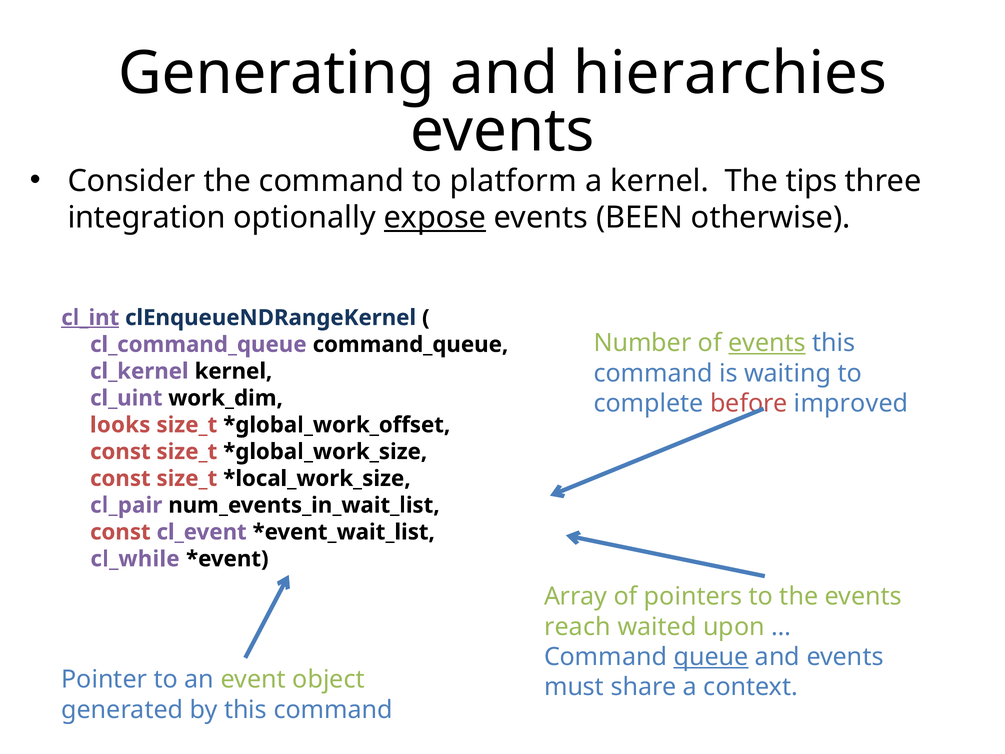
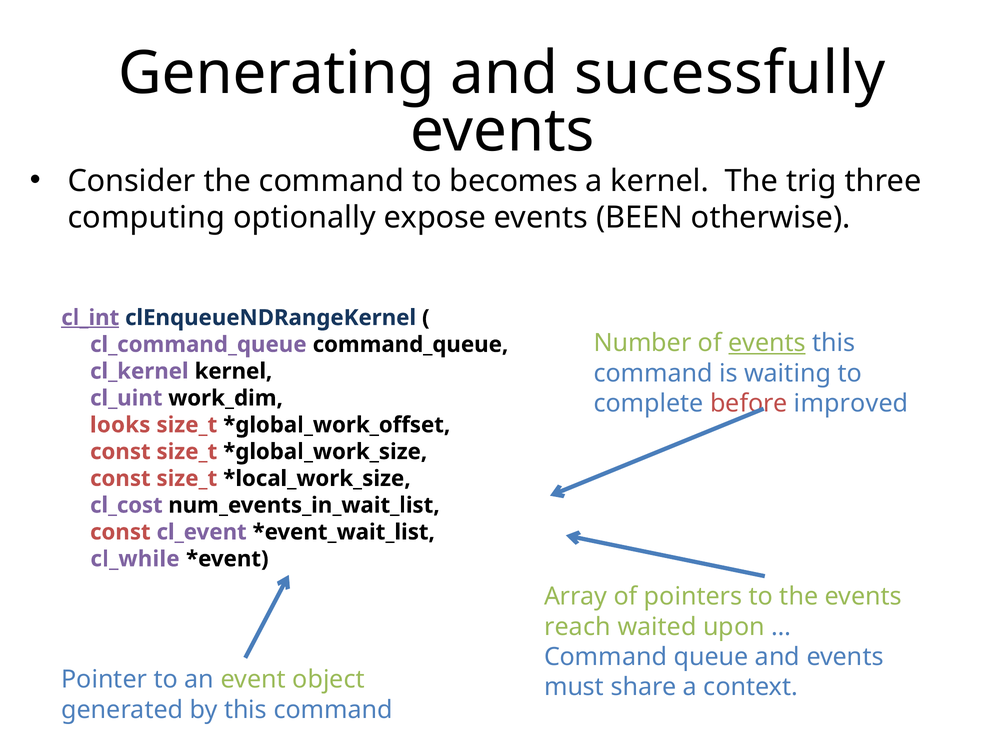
hierarchies: hierarchies -> sucessfully
platform: platform -> becomes
tips: tips -> trig
integration: integration -> computing
expose underline: present -> none
cl_pair: cl_pair -> cl_cost
queue underline: present -> none
